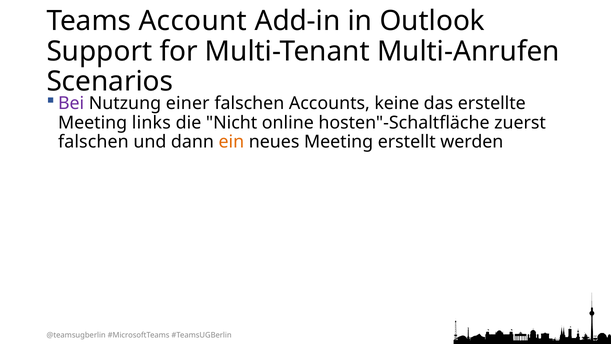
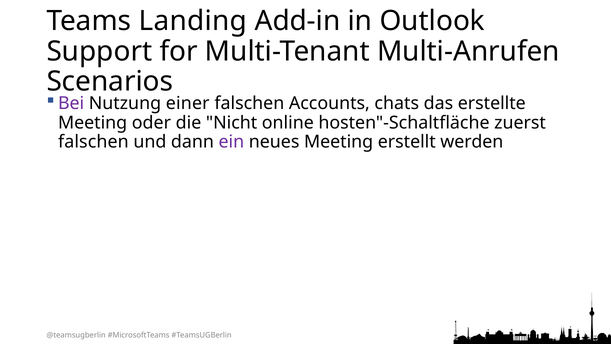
Account: Account -> Landing
keine: keine -> chats
links: links -> oder
ein colour: orange -> purple
